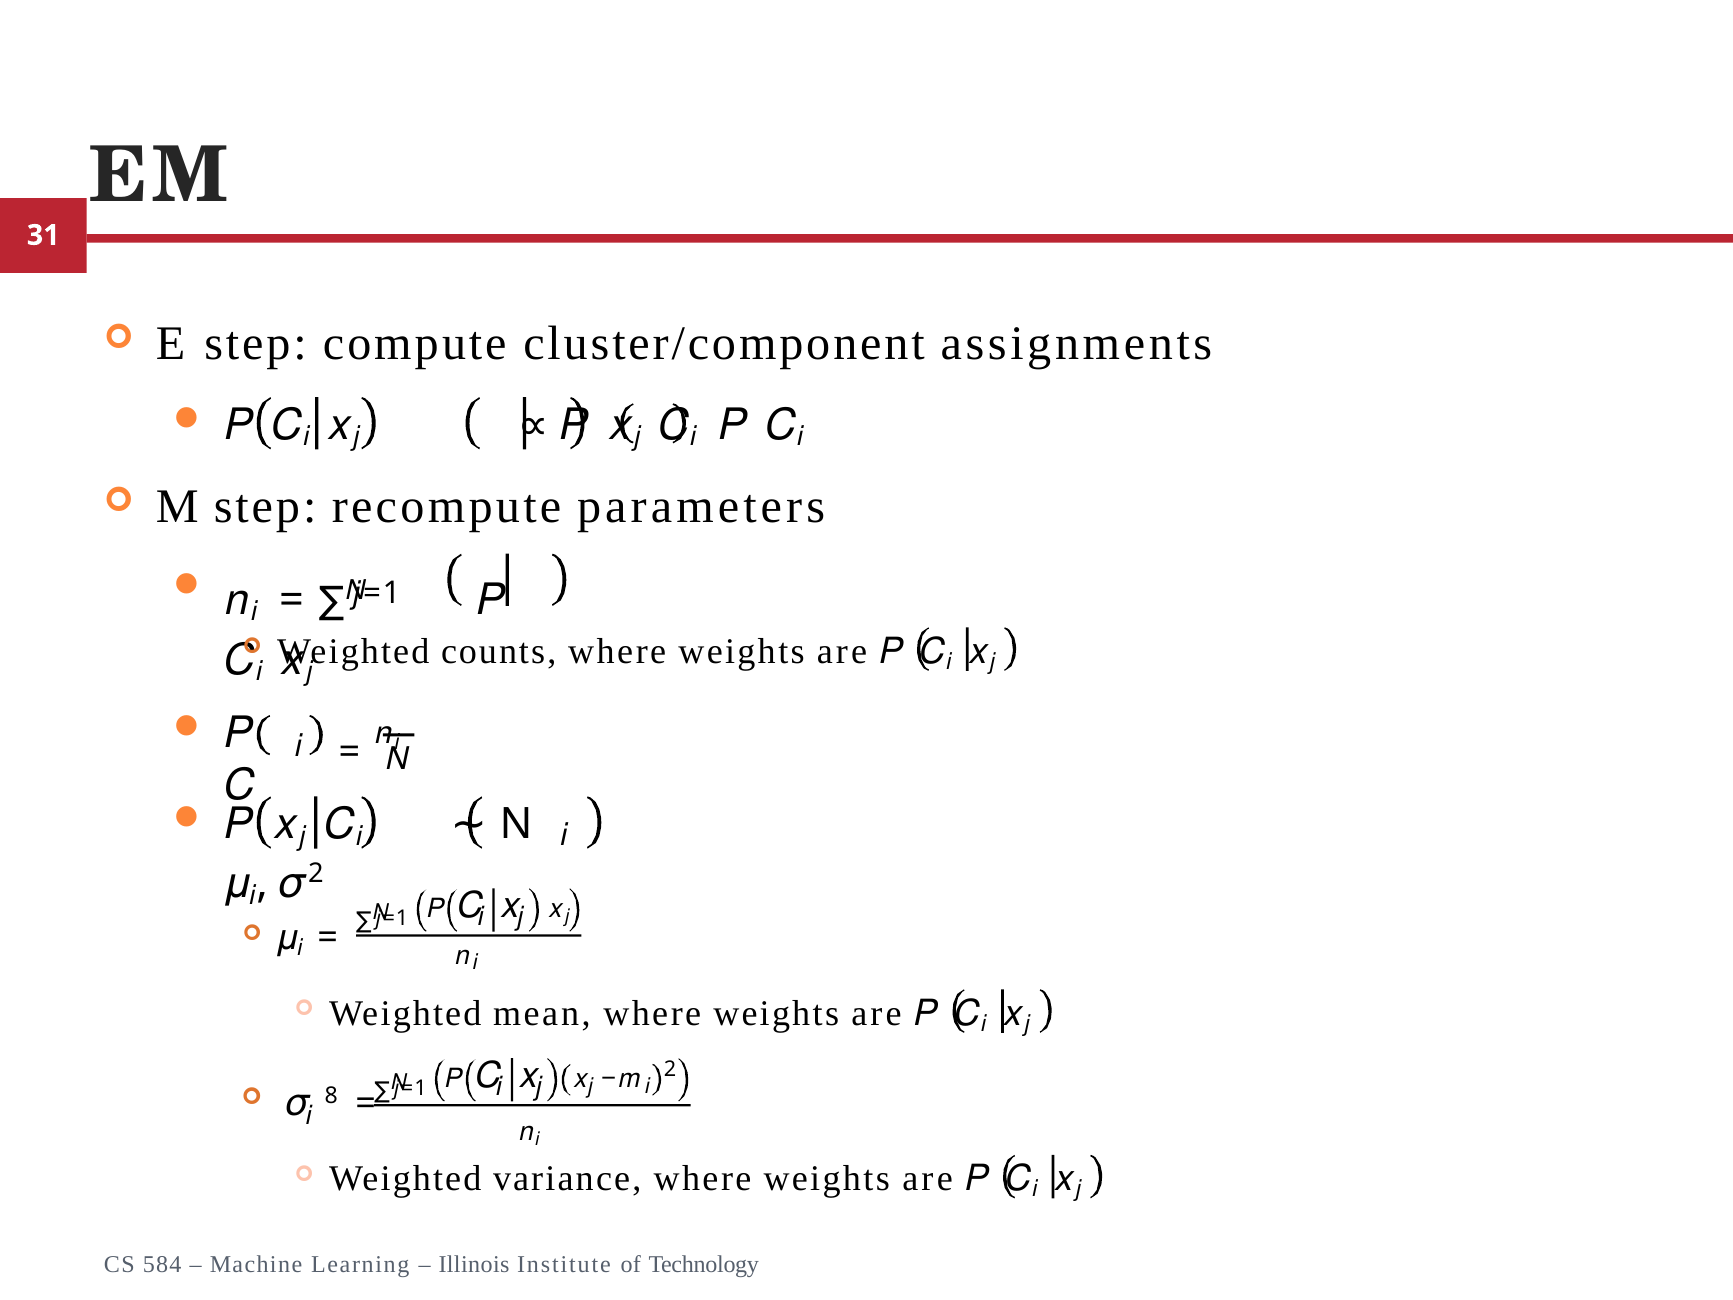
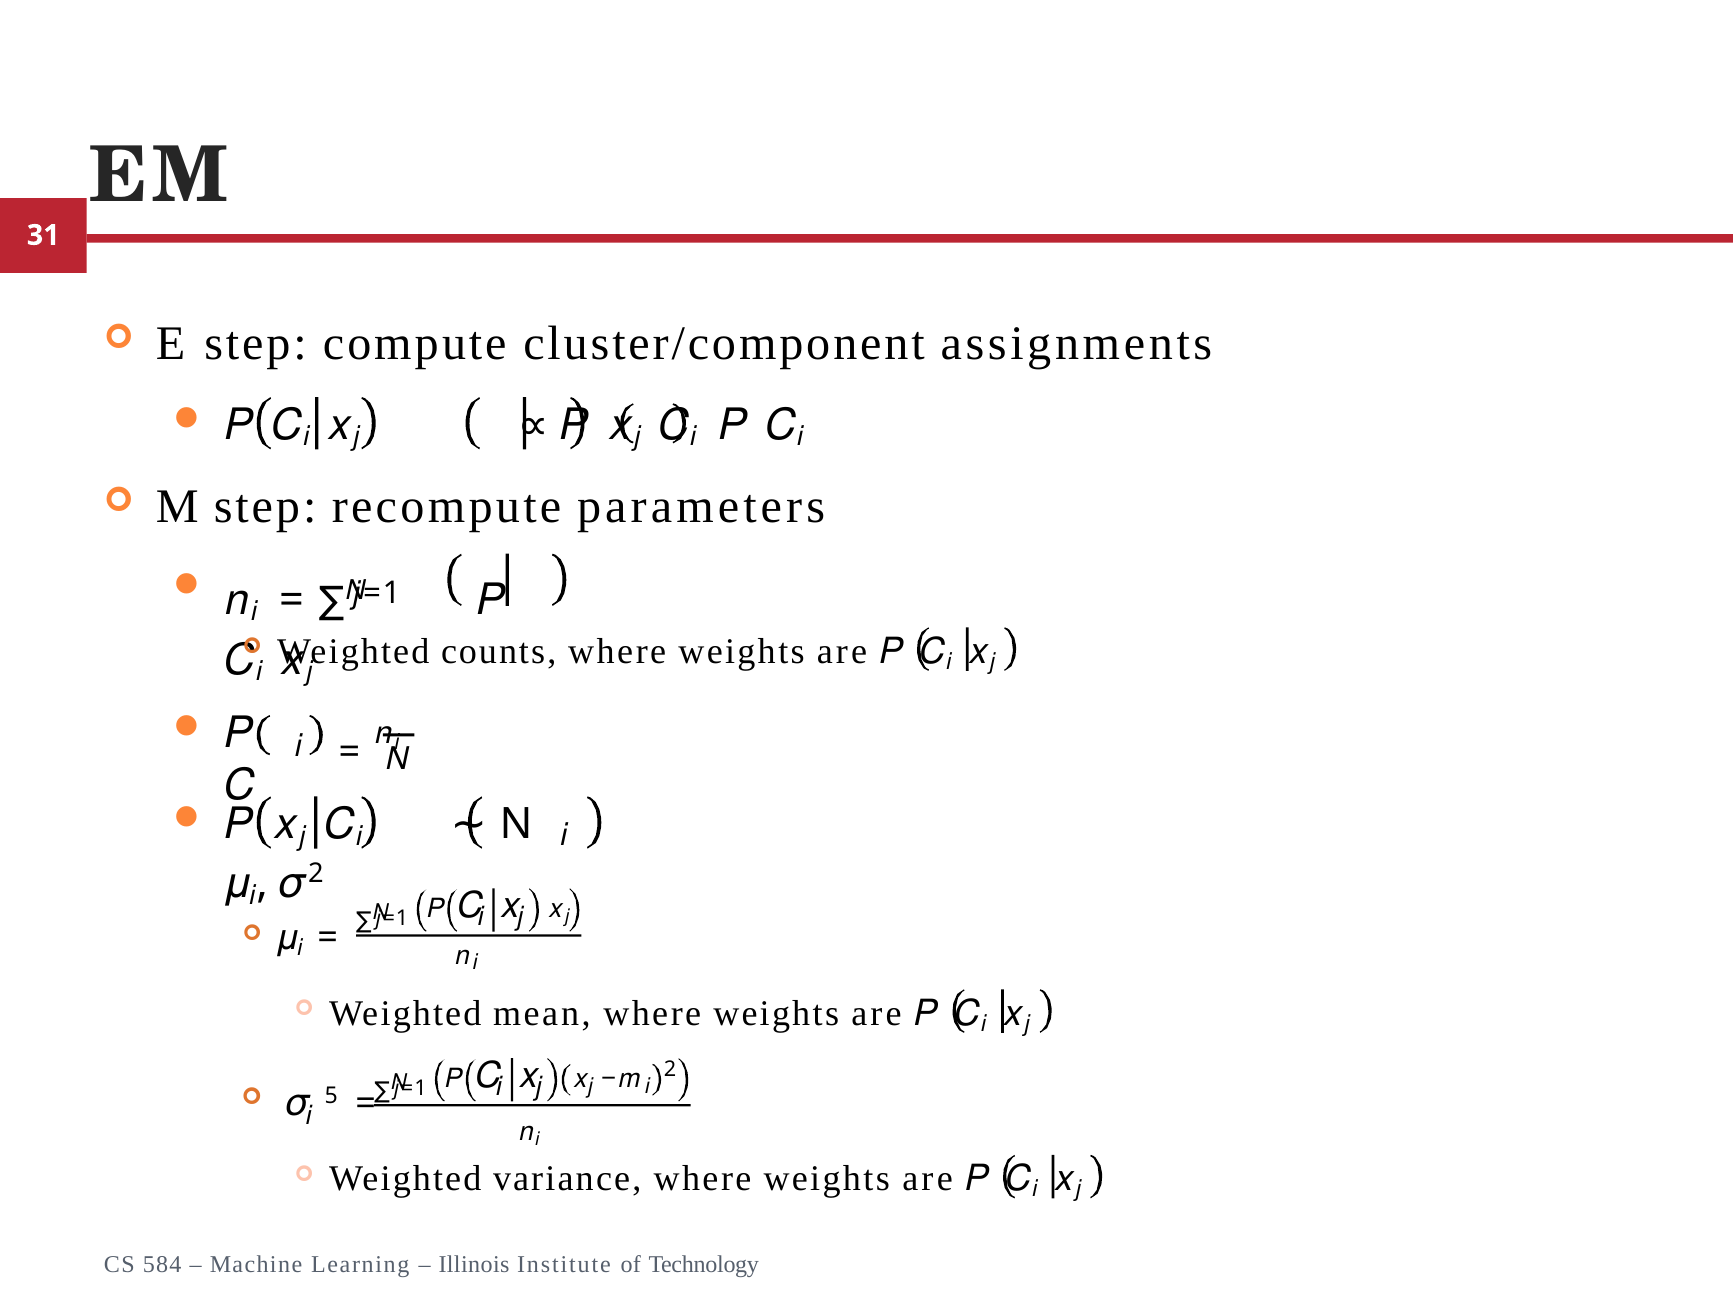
8: 8 -> 5
